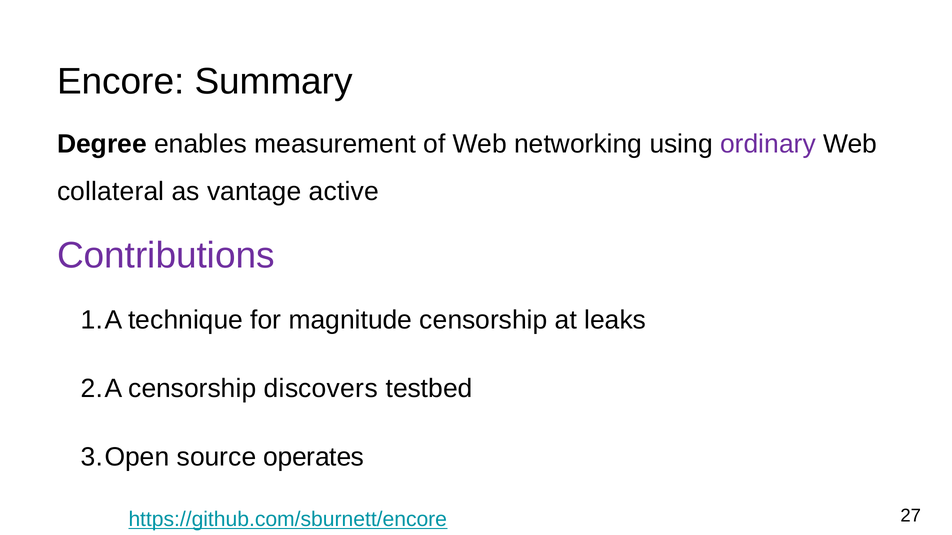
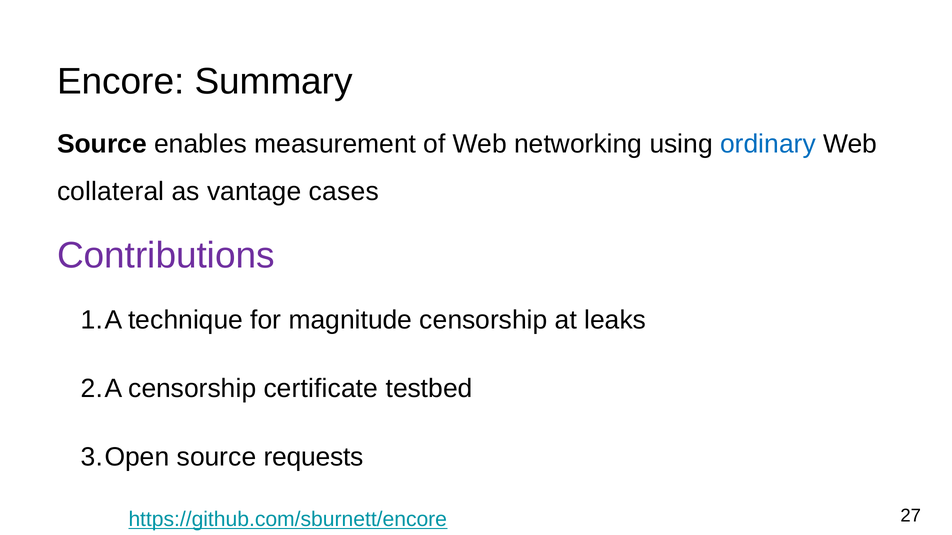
Degree at (102, 144): Degree -> Source
ordinary colour: purple -> blue
active: active -> cases
discovers: discovers -> certificate
operates: operates -> requests
